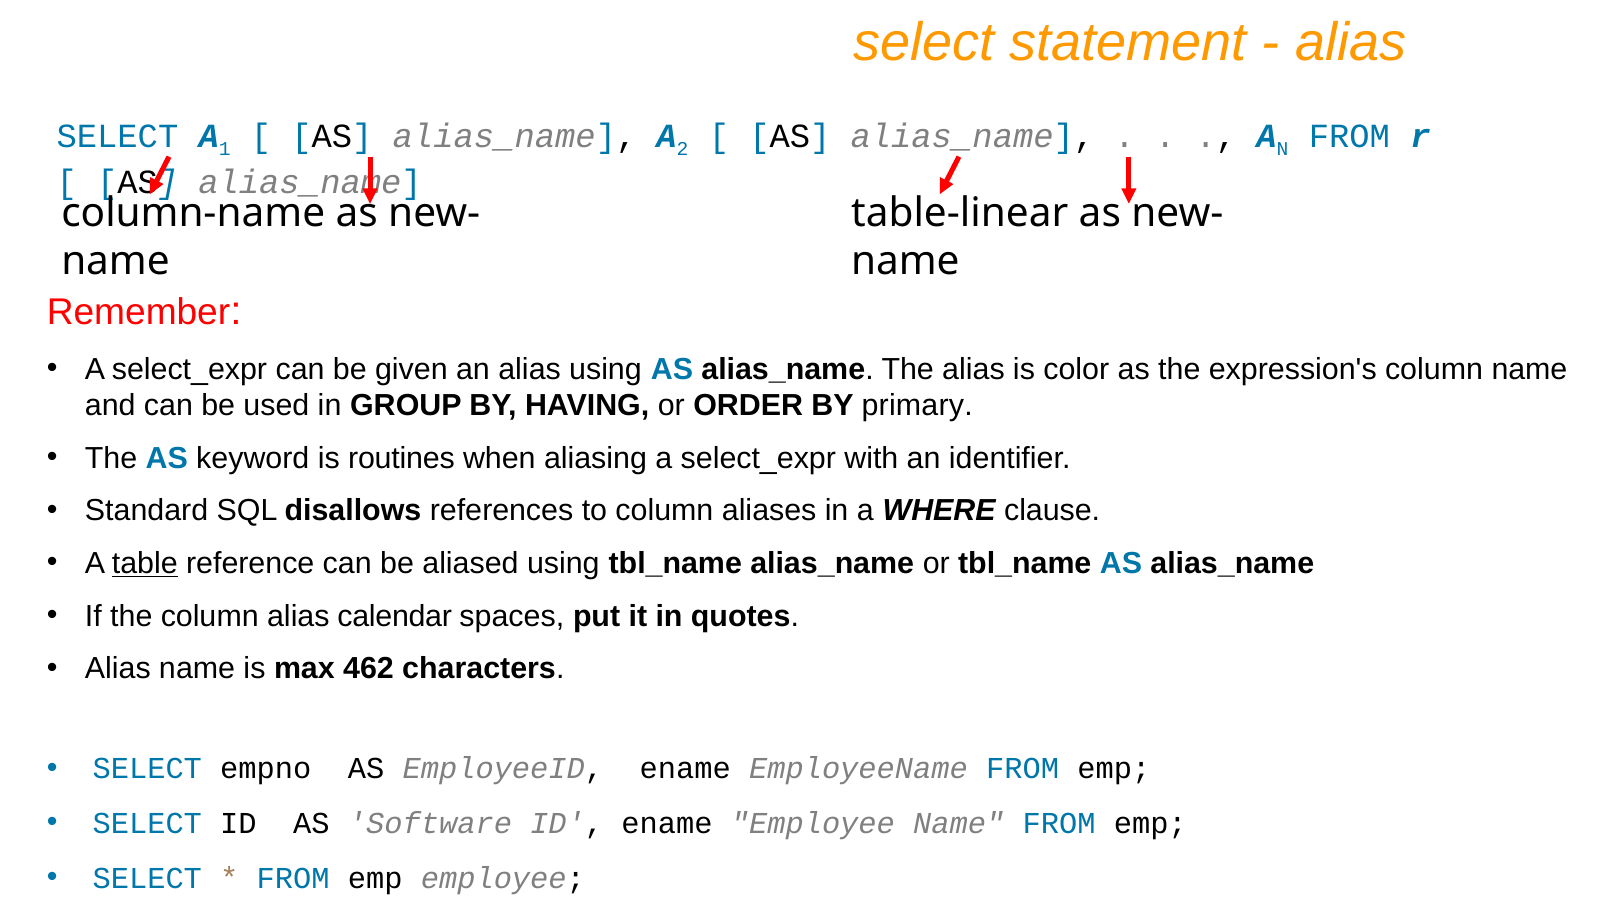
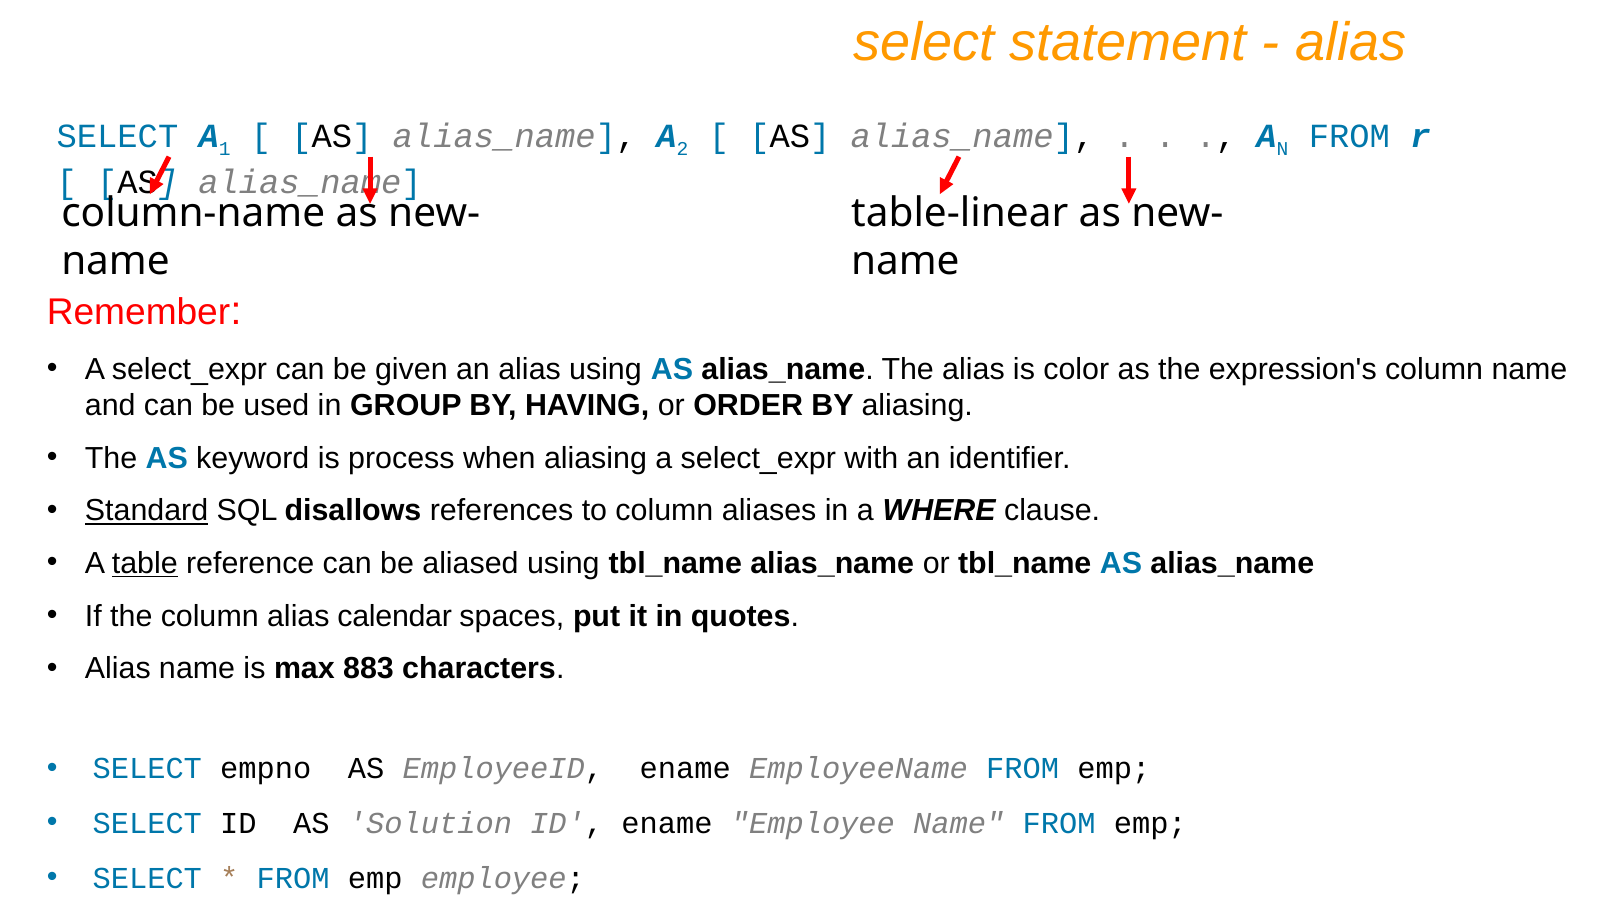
BY primary: primary -> aliasing
routines: routines -> process
Standard underline: none -> present
462: 462 -> 883
Software: Software -> Solution
